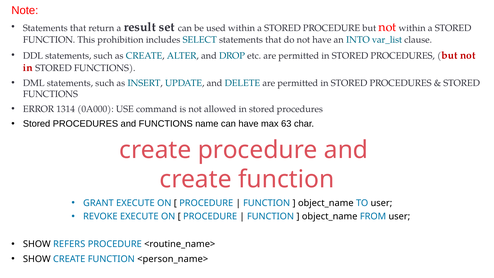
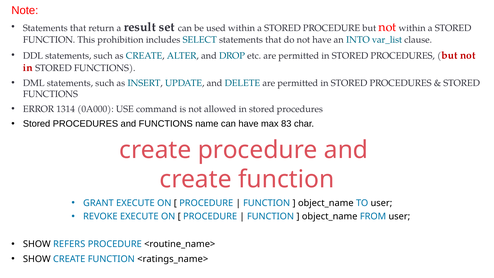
63: 63 -> 83
<person_name>: <person_name> -> <ratings_name>
